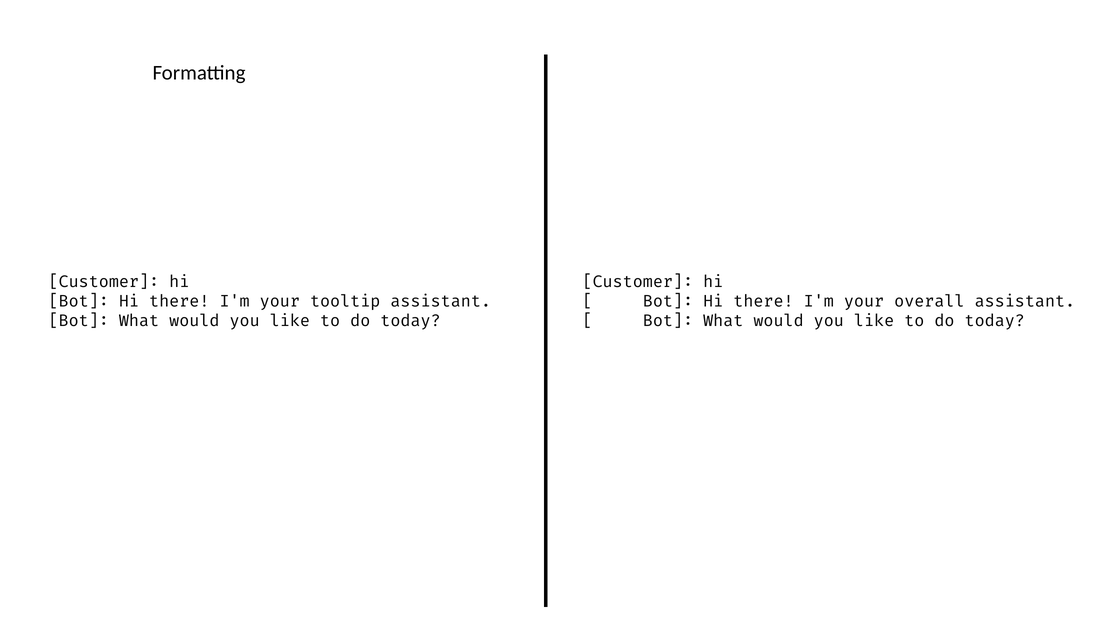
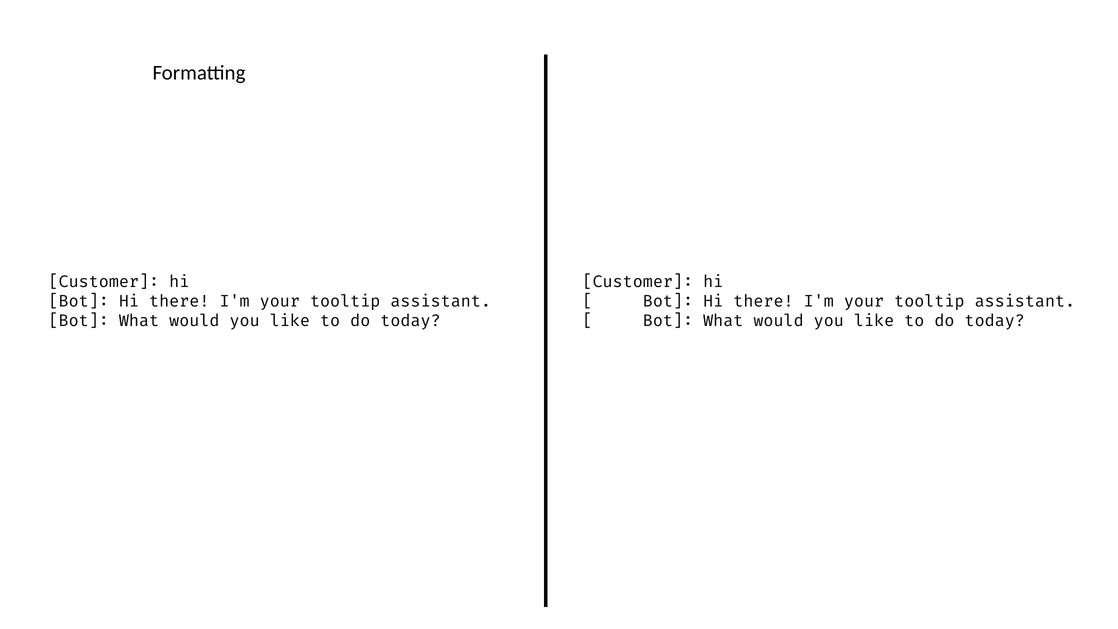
overall at (929, 301): overall -> tooltip
